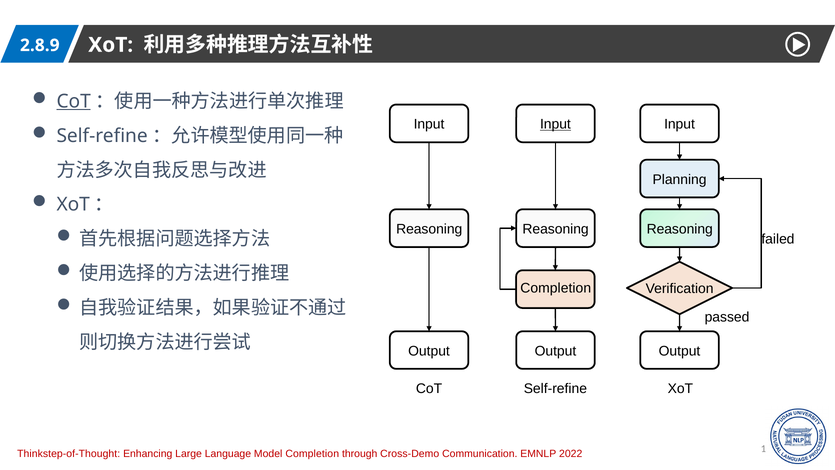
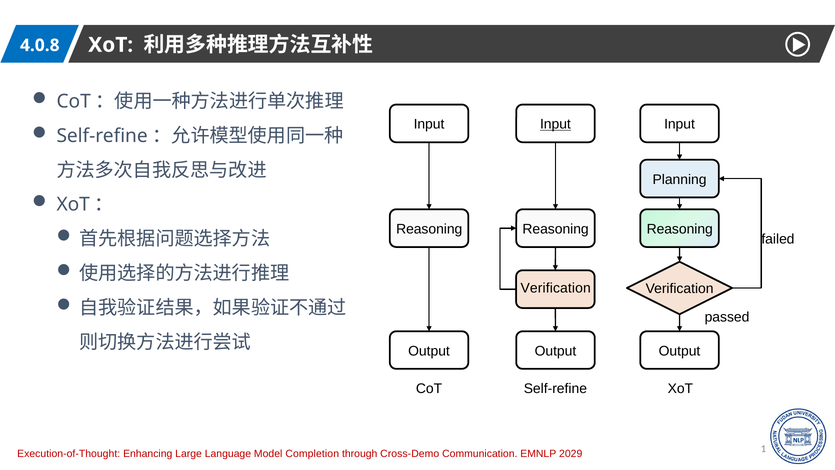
2.8.9: 2.8.9 -> 4.0.8
CoT at (74, 101) underline: present -> none
Completion at (556, 288): Completion -> Verification
Thinkstep-of-Thought: Thinkstep-of-Thought -> Execution-of-Thought
2022: 2022 -> 2029
